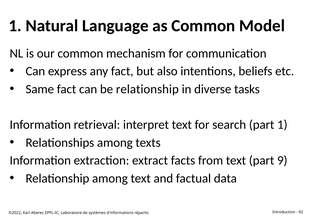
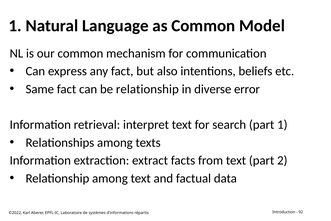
tasks: tasks -> error
9: 9 -> 2
